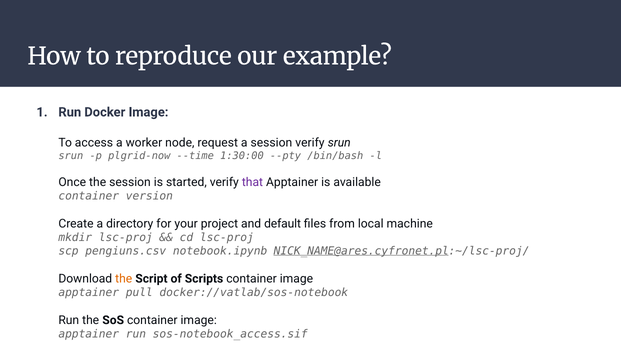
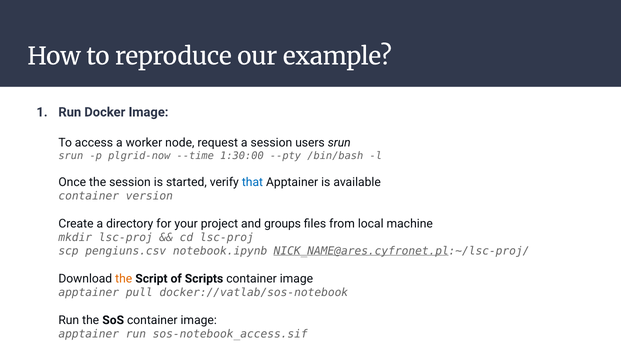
session verify: verify -> users
that colour: purple -> blue
default: default -> groups
